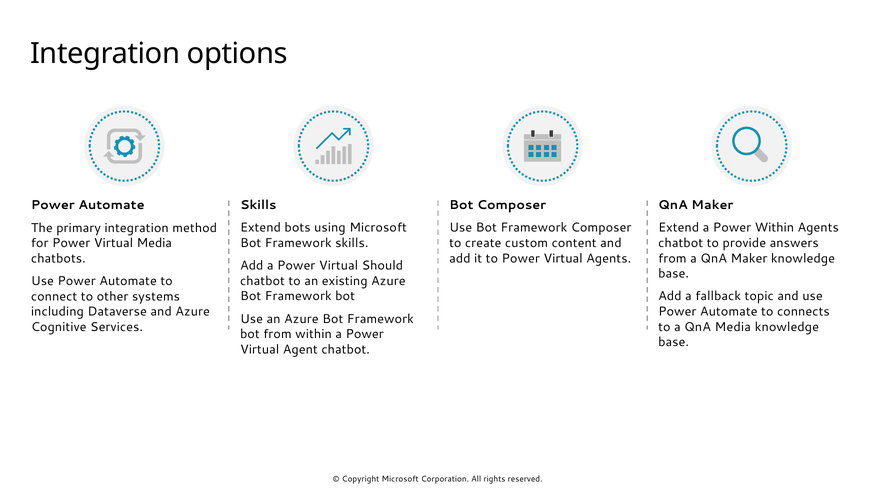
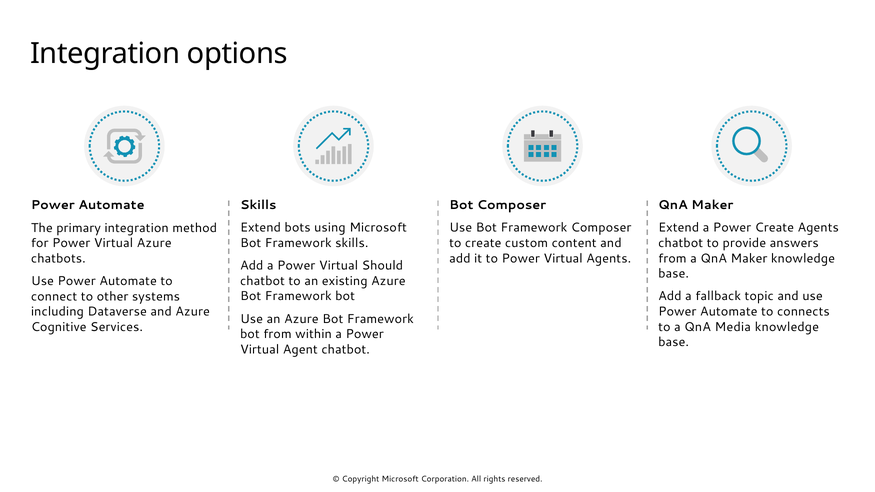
Power Within: Within -> Create
Virtual Media: Media -> Azure
